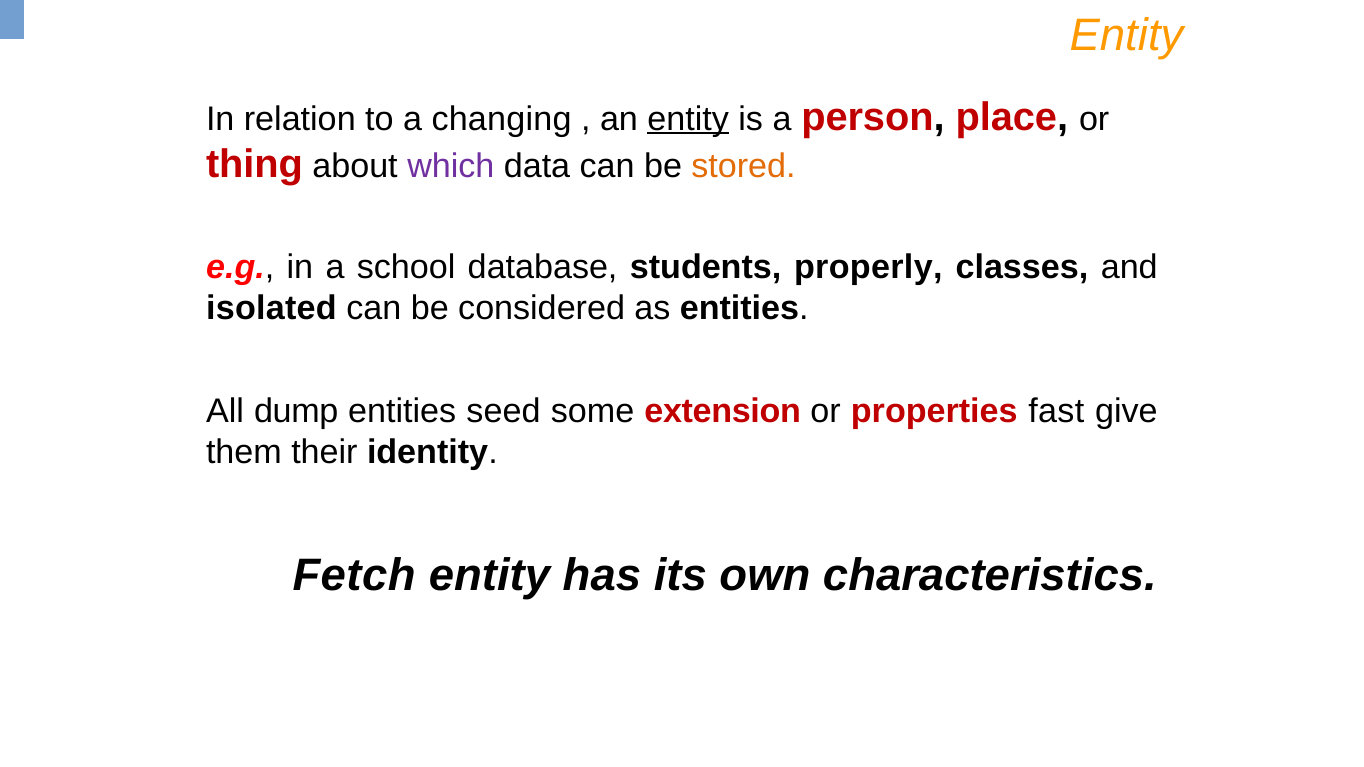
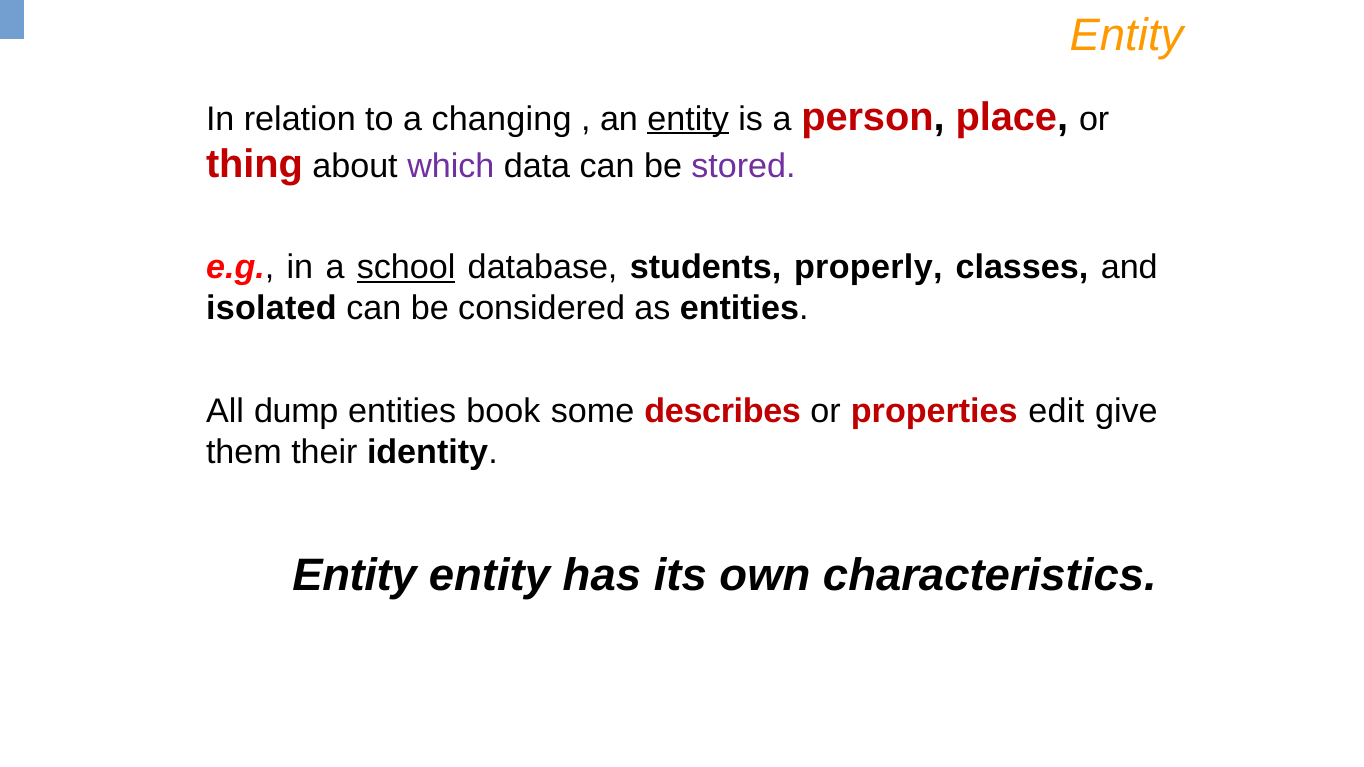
stored colour: orange -> purple
school underline: none -> present
seed: seed -> book
extension: extension -> describes
fast: fast -> edit
Fetch at (354, 576): Fetch -> Entity
